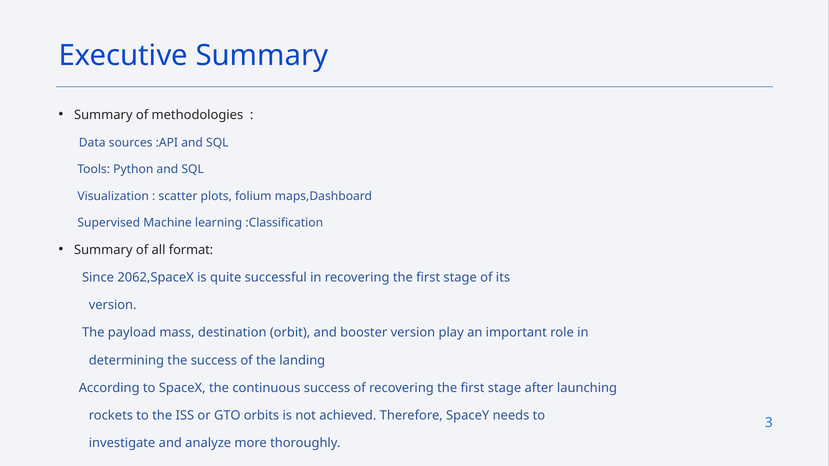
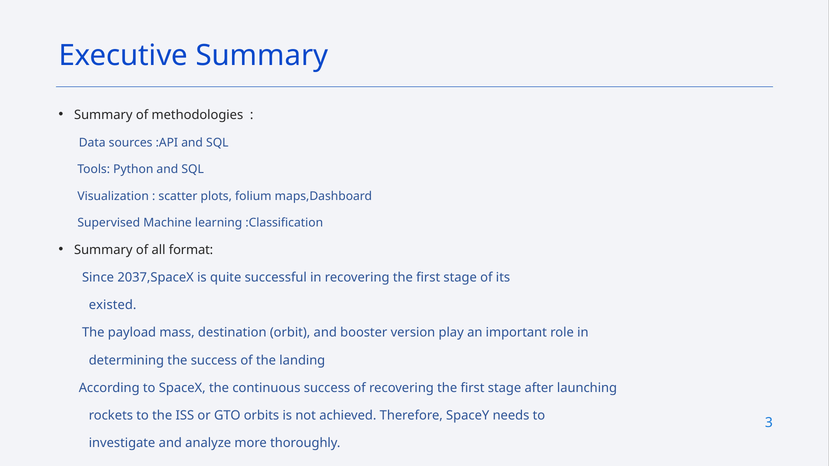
2062,SpaceX: 2062,SpaceX -> 2037,SpaceX
version at (113, 305): version -> existed
